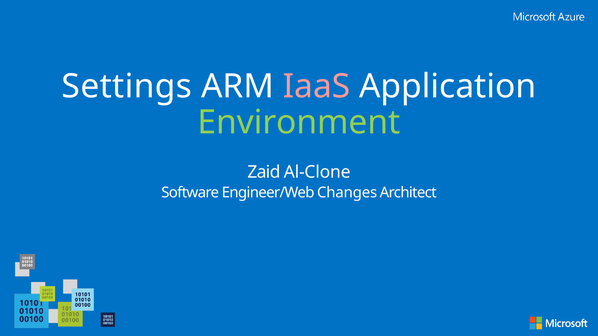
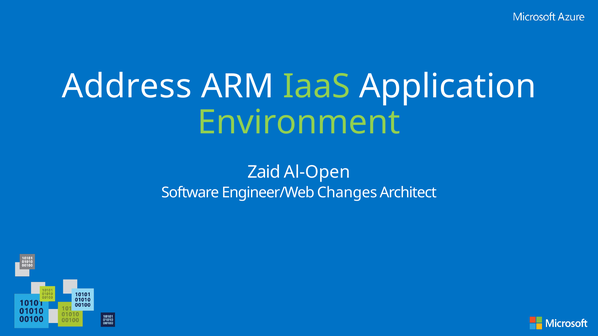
Settings: Settings -> Address
IaaS colour: pink -> light green
Al-Clone: Al-Clone -> Al-Open
